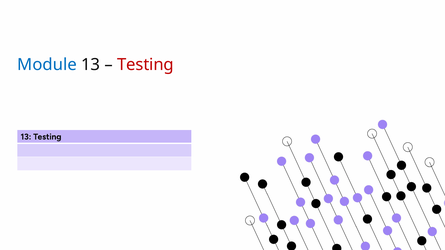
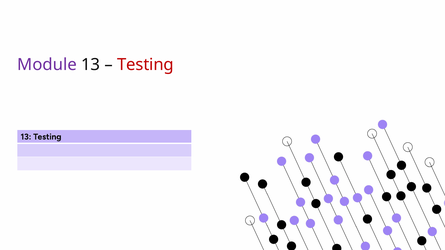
Module colour: blue -> purple
